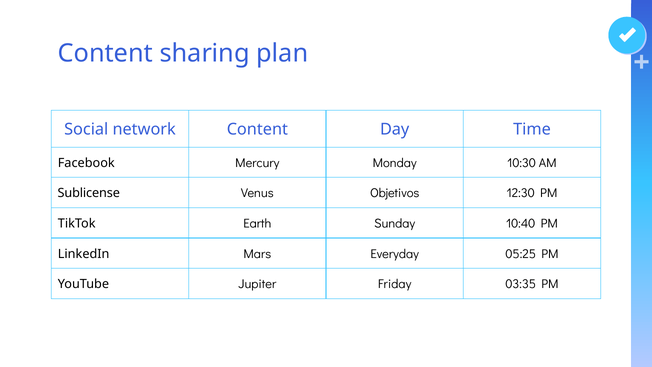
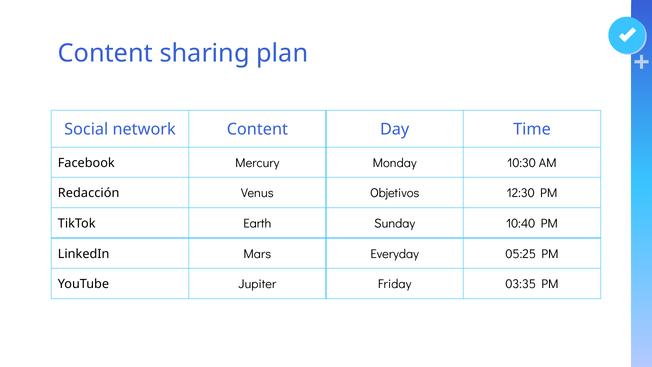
Sublicense: Sublicense -> Redacción
